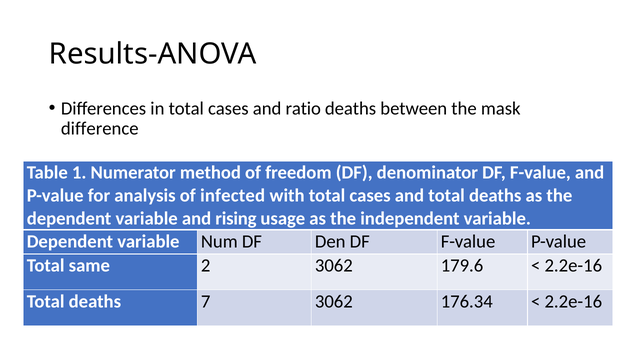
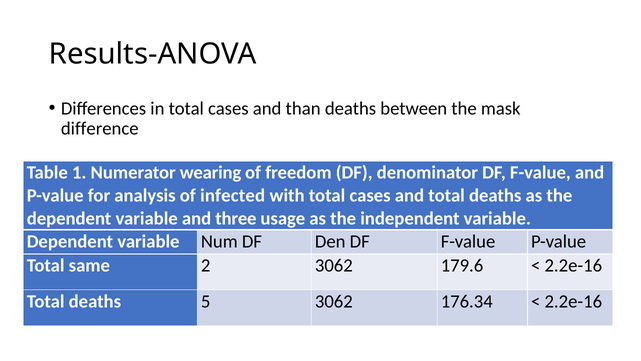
ratio: ratio -> than
method: method -> wearing
rising: rising -> three
7: 7 -> 5
